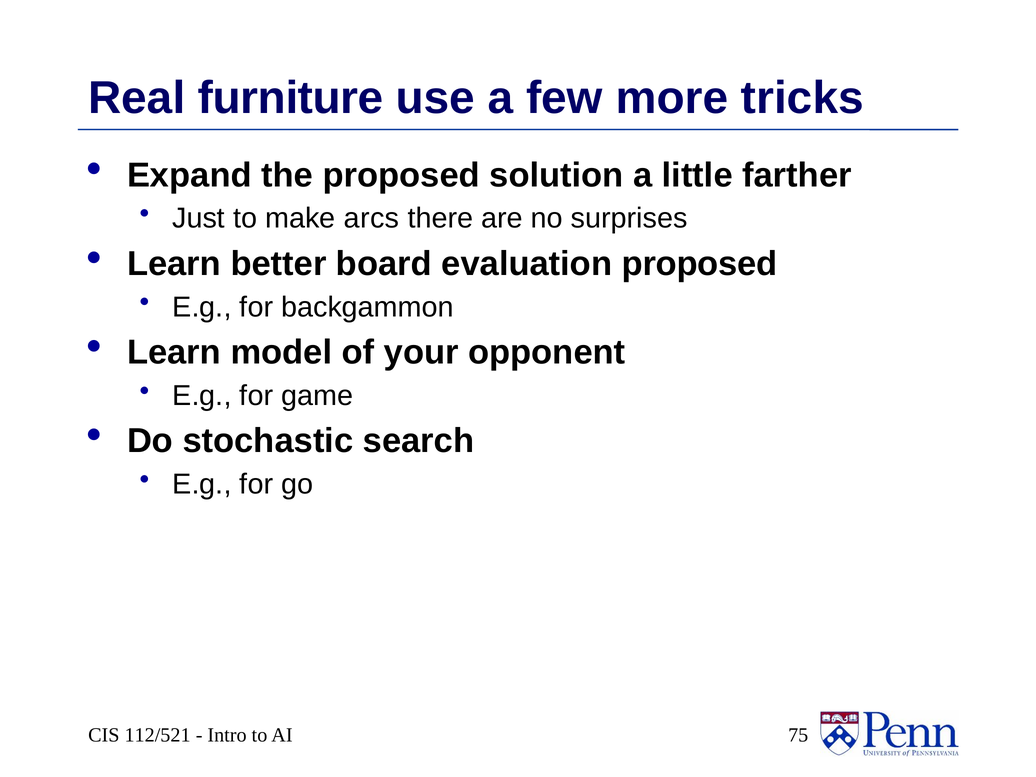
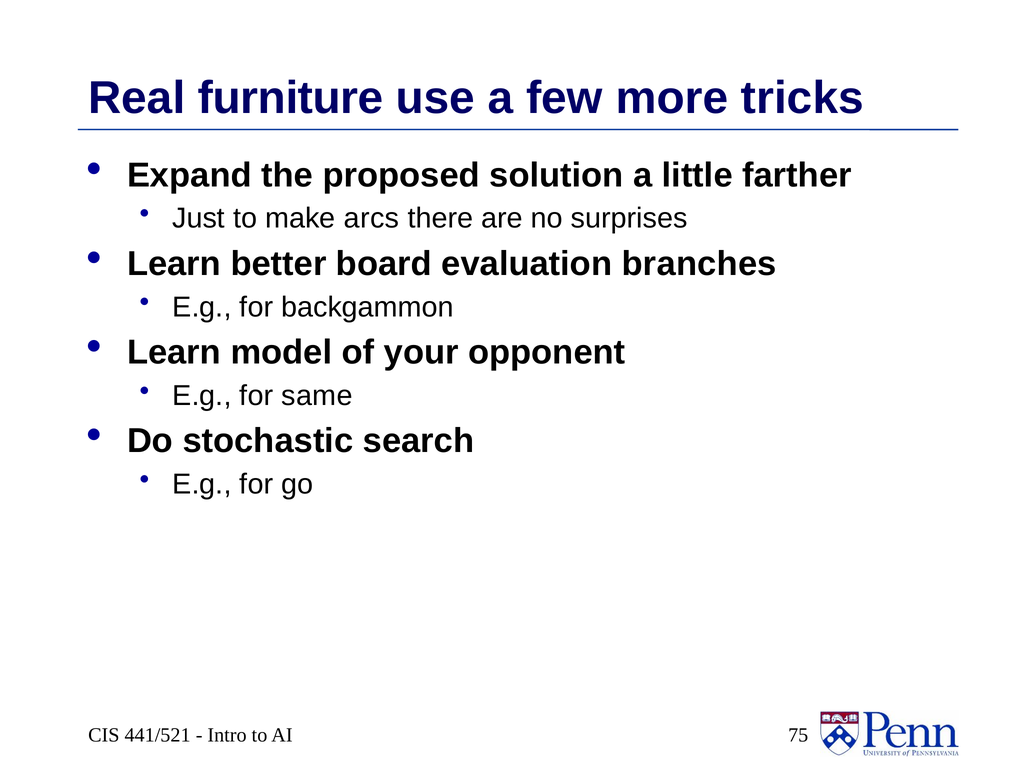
evaluation proposed: proposed -> branches
game: game -> same
112/521: 112/521 -> 441/521
